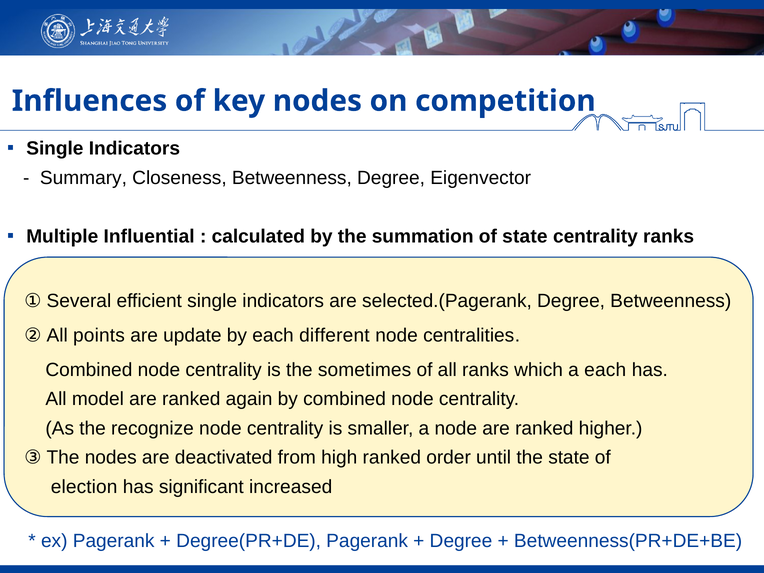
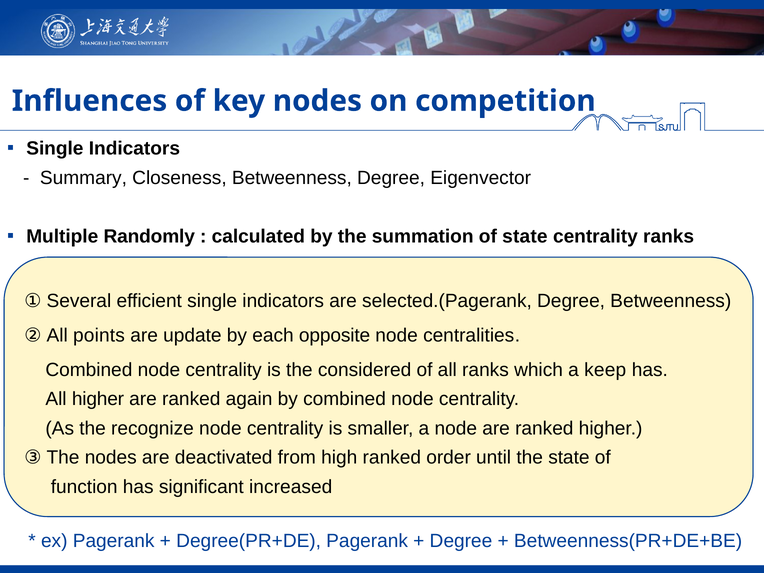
Influential: Influential -> Randomly
different: different -> opposite
sometimes: sometimes -> considered
a each: each -> keep
All model: model -> higher
election: election -> function
